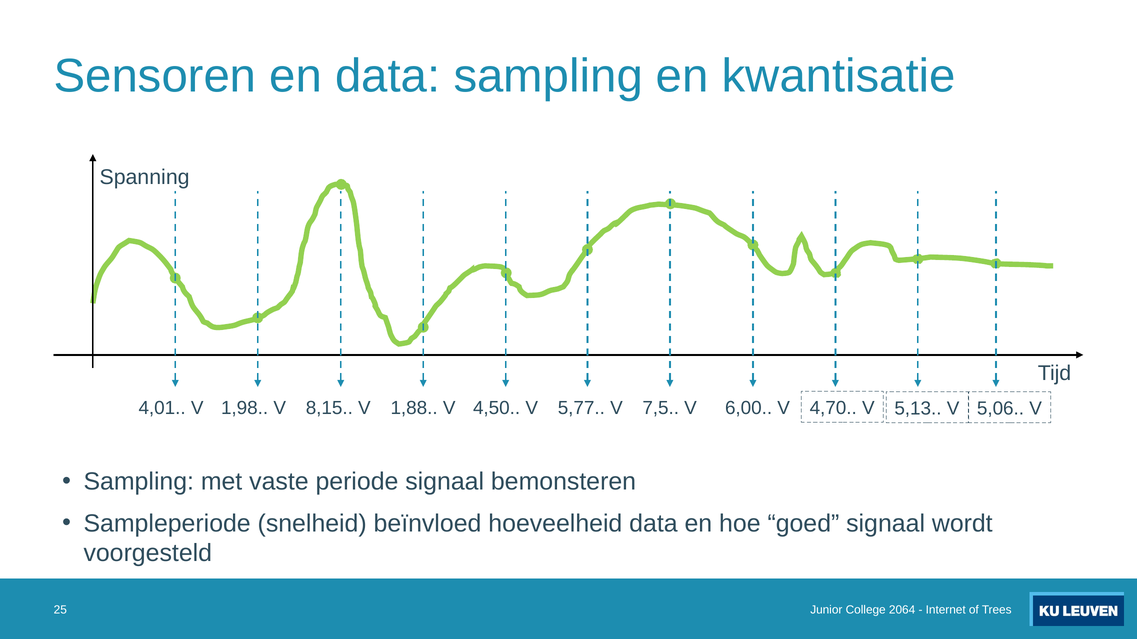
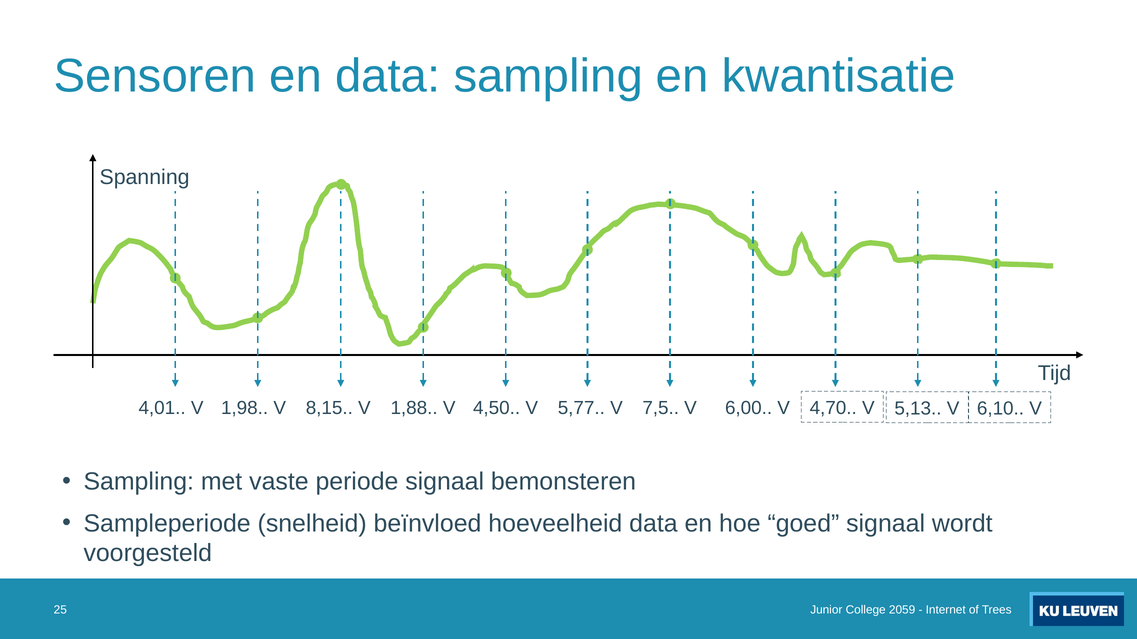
5,06: 5,06 -> 6,10
2064: 2064 -> 2059
